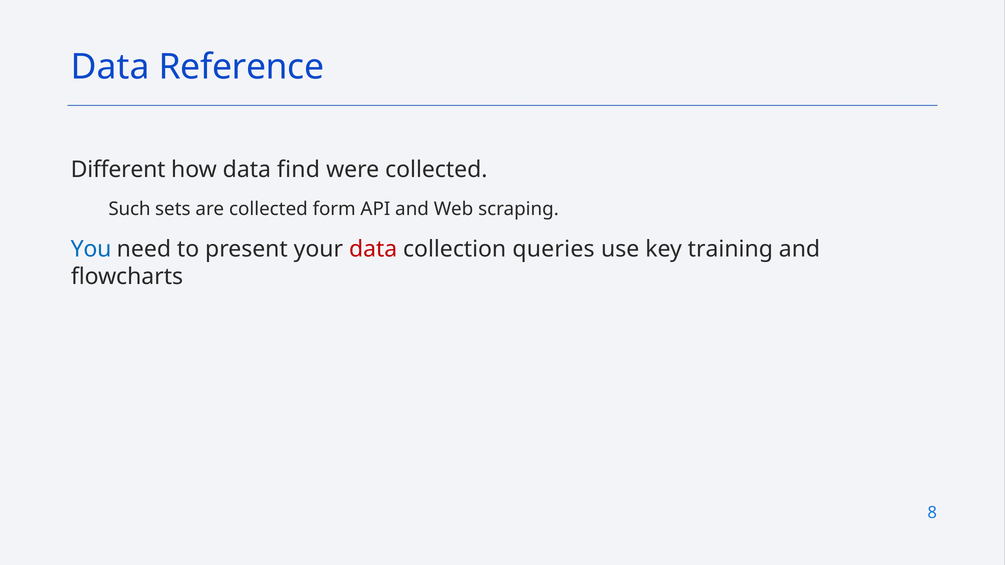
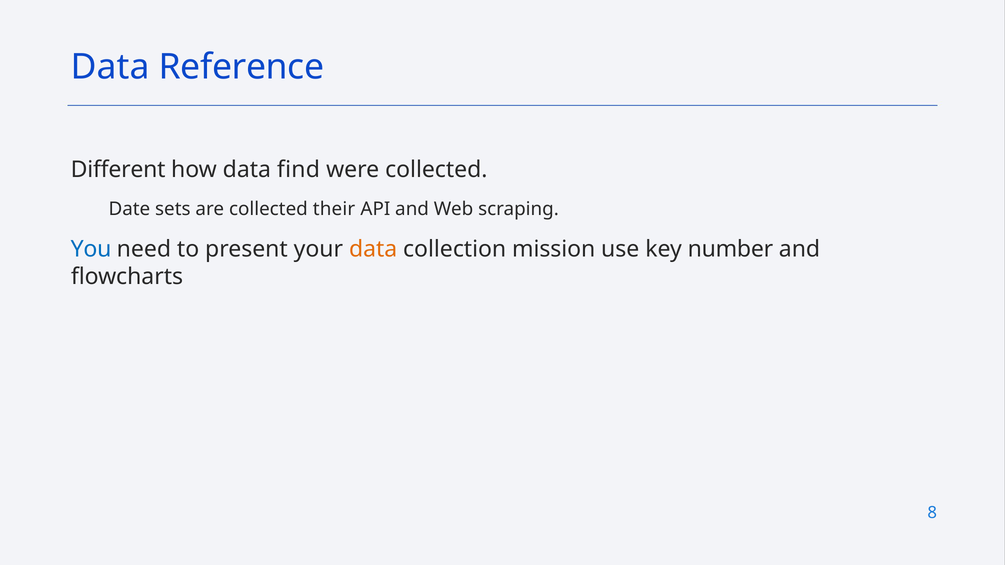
Such: Such -> Date
form: form -> their
data at (373, 249) colour: red -> orange
queries: queries -> mission
training: training -> number
